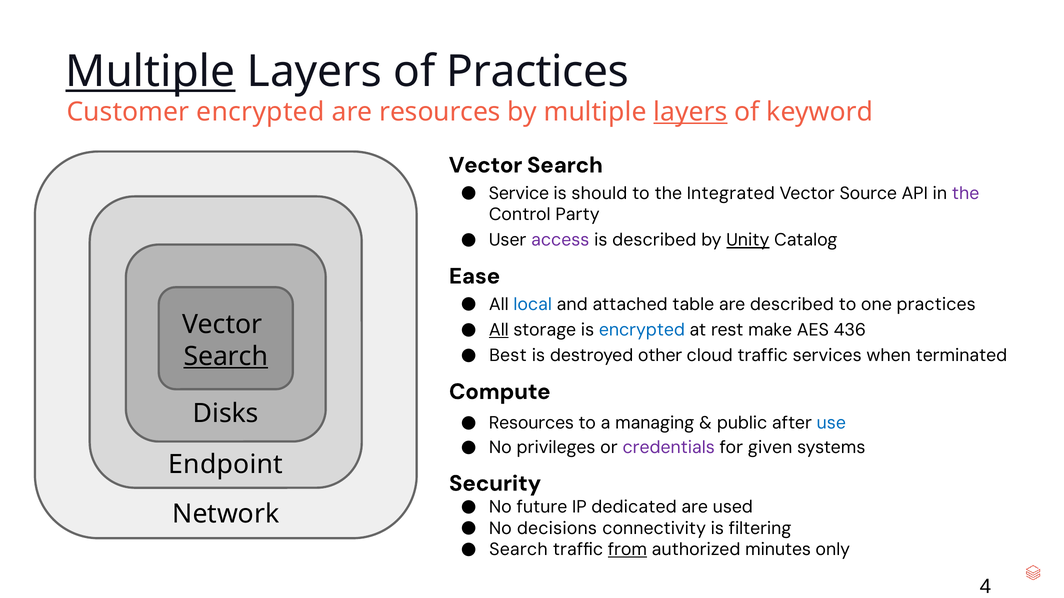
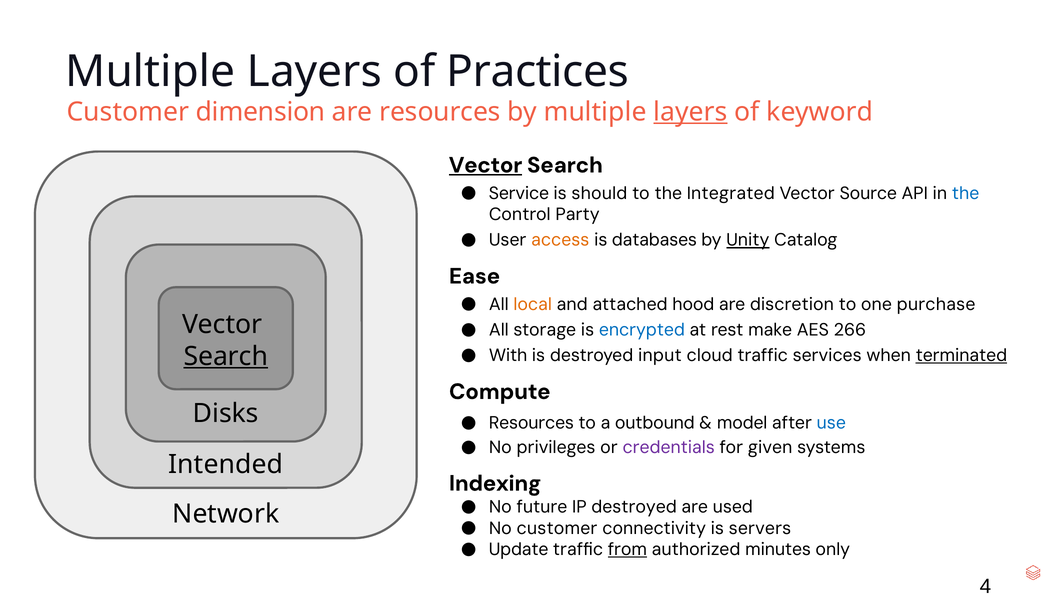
Multiple at (150, 72) underline: present -> none
Customer encrypted: encrypted -> dimension
Vector at (486, 165) underline: none -> present
the at (966, 193) colour: purple -> blue
access colour: purple -> orange
is described: described -> databases
local colour: blue -> orange
table: table -> hood
are described: described -> discretion
one practices: practices -> purchase
All at (499, 330) underline: present -> none
436: 436 -> 266
Best: Best -> With
other: other -> input
terminated underline: none -> present
managing: managing -> outbound
public: public -> model
Endpoint: Endpoint -> Intended
Security: Security -> Indexing
IP dedicated: dedicated -> destroyed
No decisions: decisions -> customer
filtering: filtering -> servers
Search at (518, 550): Search -> Update
